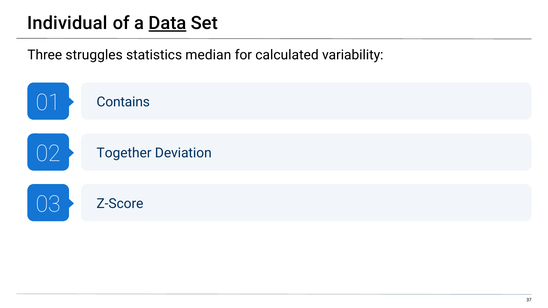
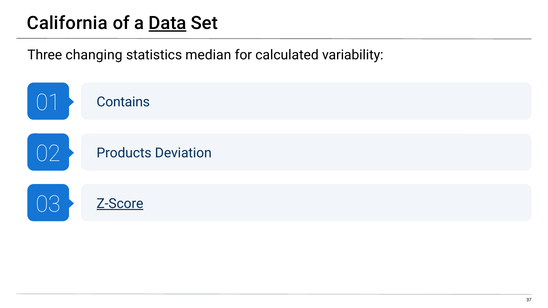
Individual: Individual -> California
struggles: struggles -> changing
Together: Together -> Products
Z-Score underline: none -> present
